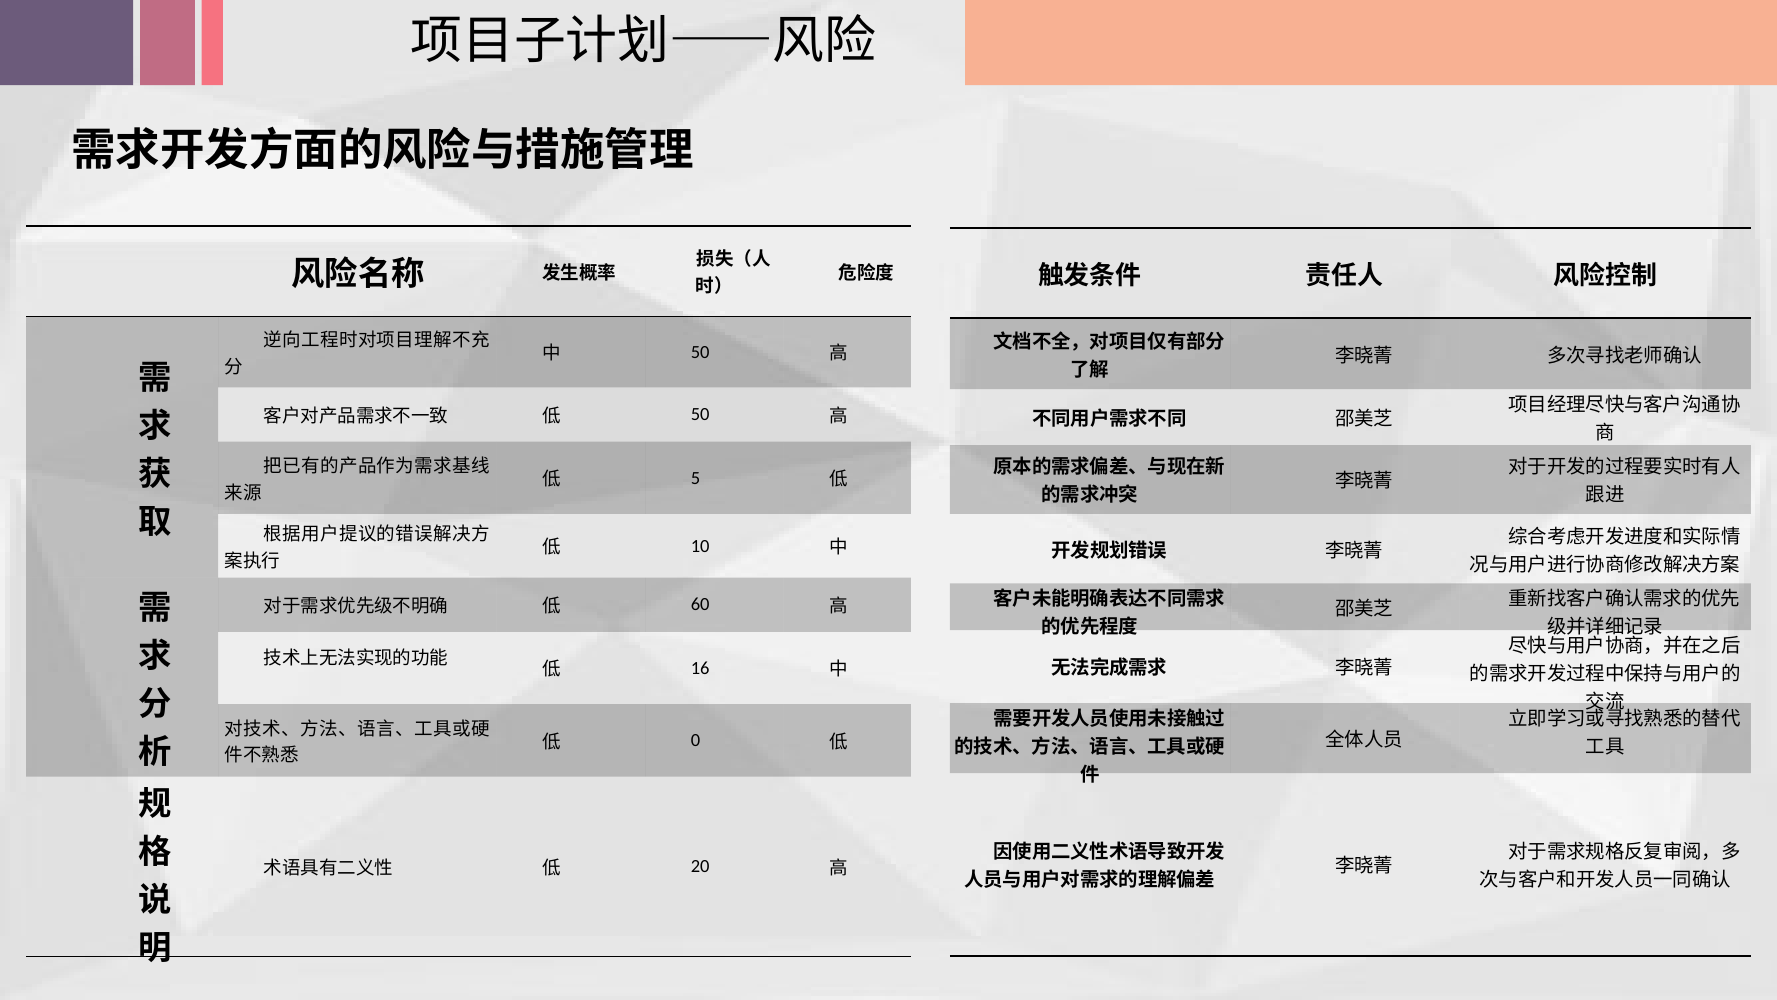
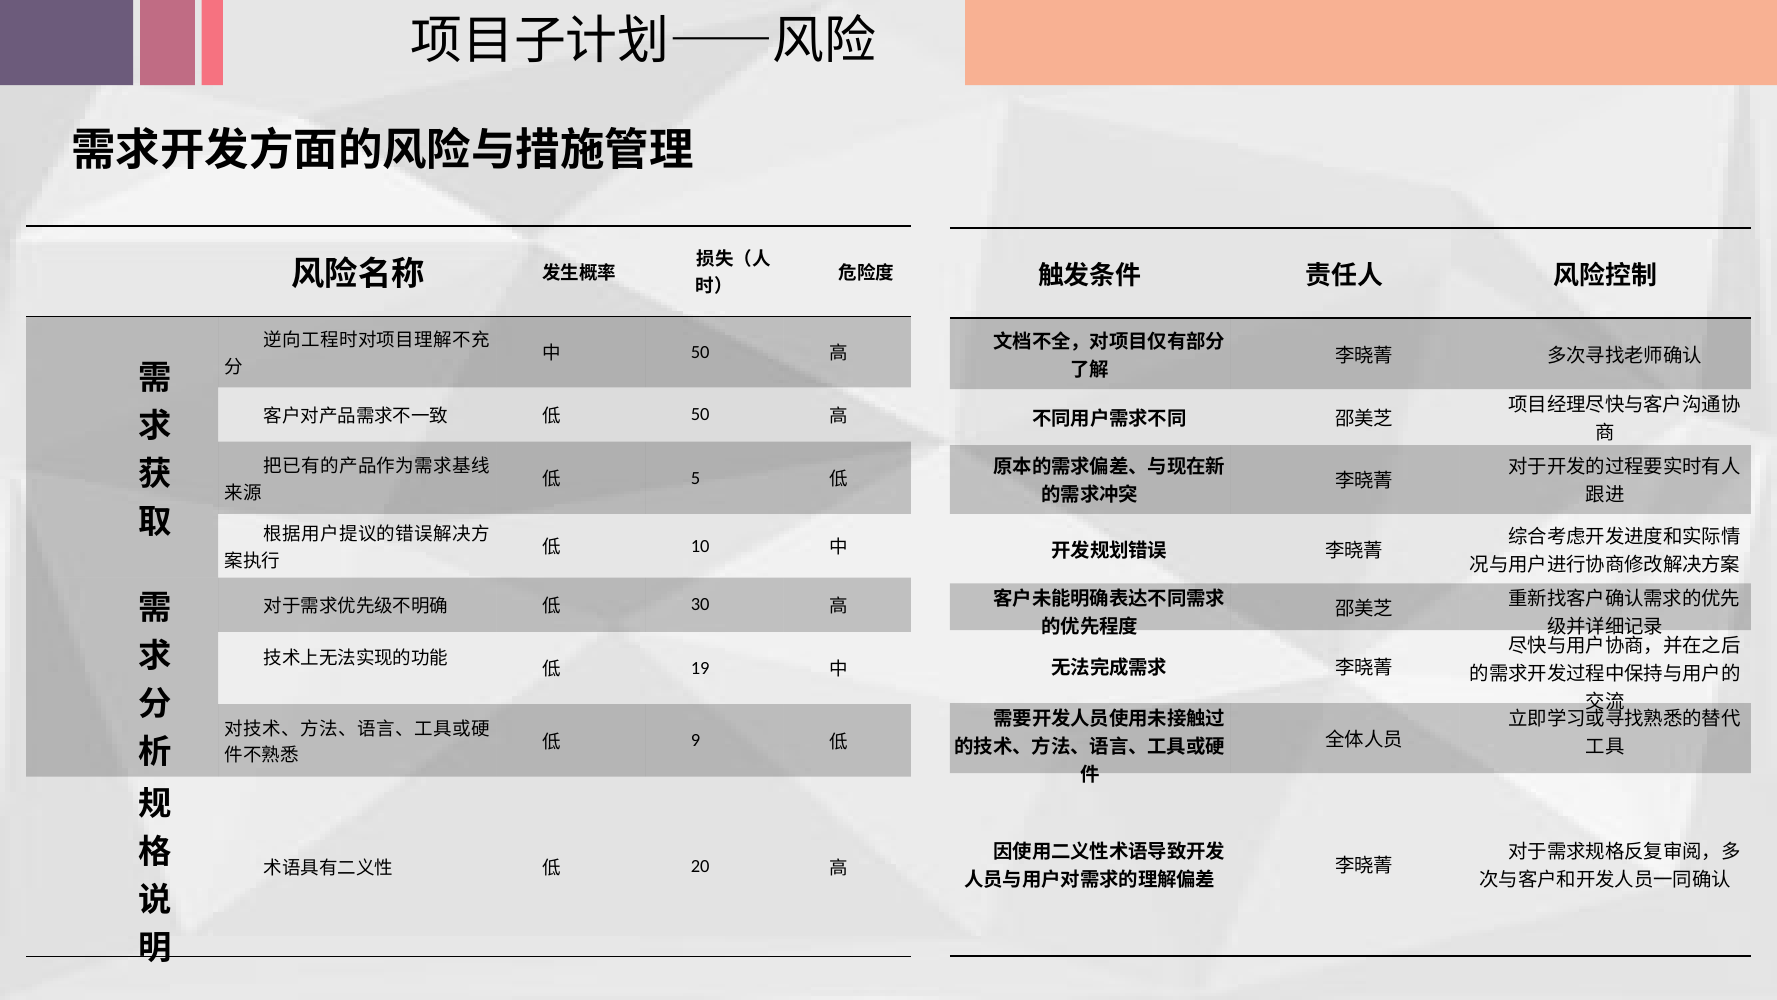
60: 60 -> 30
16: 16 -> 19
0: 0 -> 9
